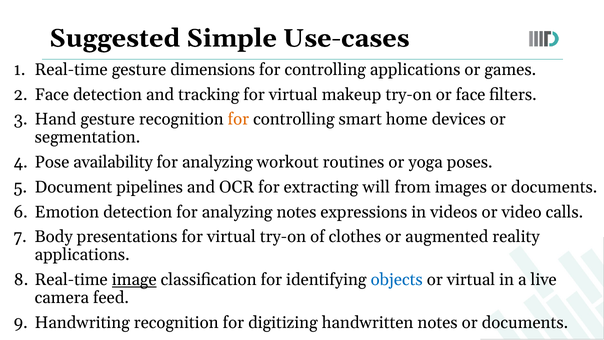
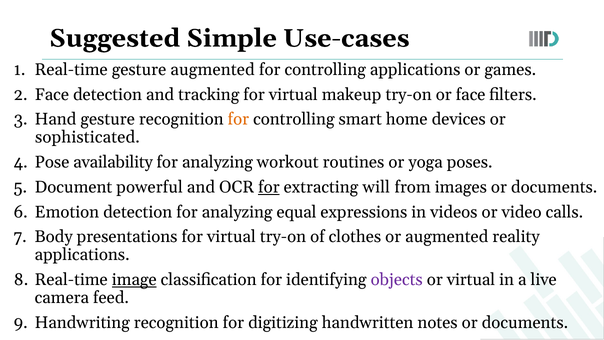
gesture dimensions: dimensions -> augmented
segmentation: segmentation -> sophisticated
pipelines: pipelines -> powerful
for at (269, 187) underline: none -> present
analyzing notes: notes -> equal
objects colour: blue -> purple
